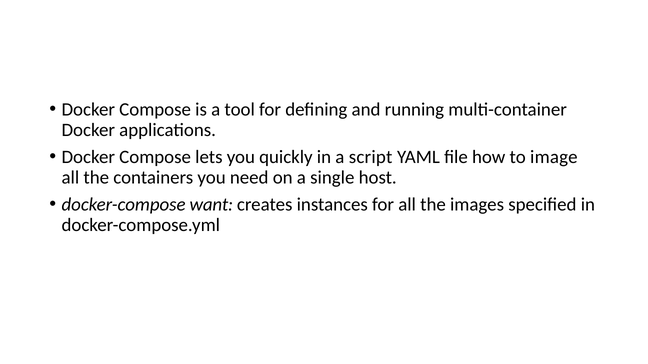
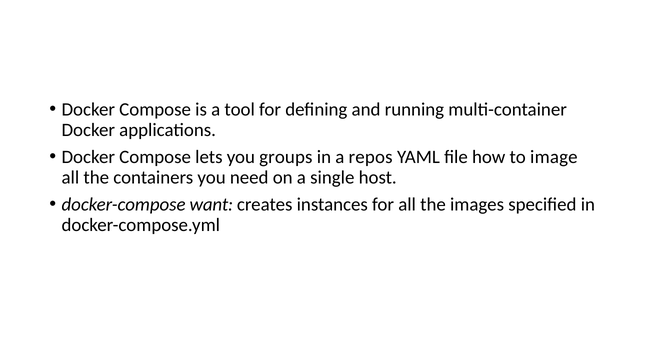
quickly: quickly -> groups
script: script -> repos
